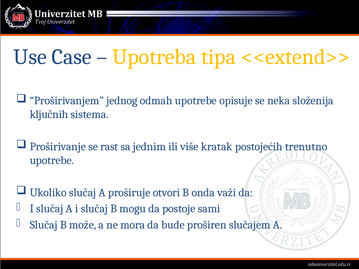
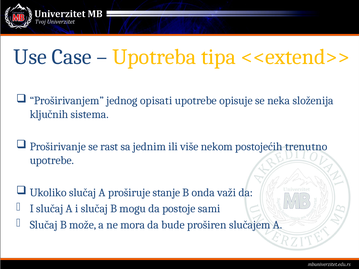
odmah: odmah -> opisati
kratak: kratak -> nekom
otvori: otvori -> stanje
